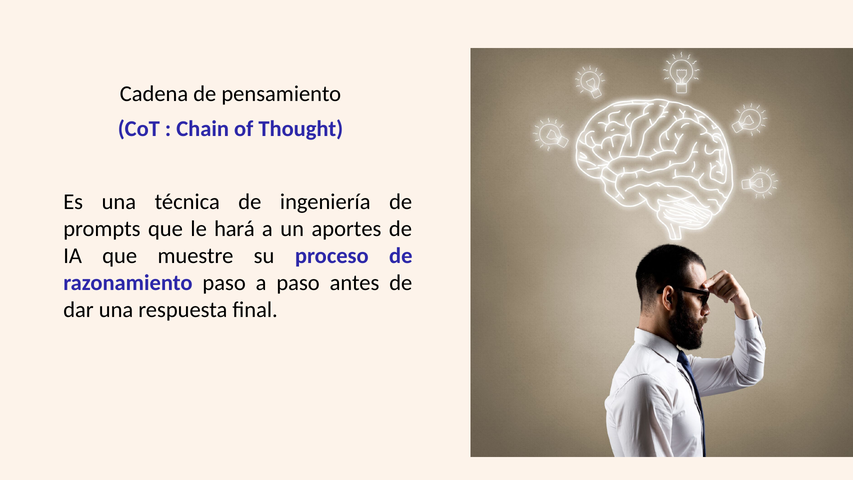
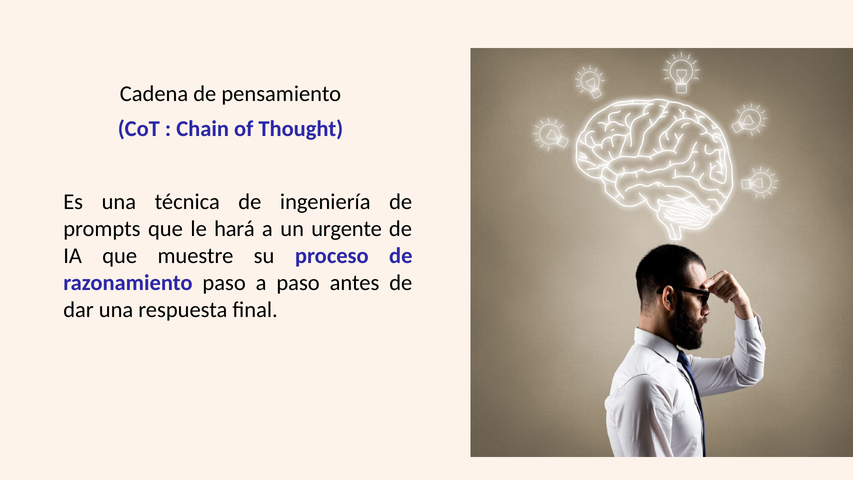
aportes: aportes -> urgente
